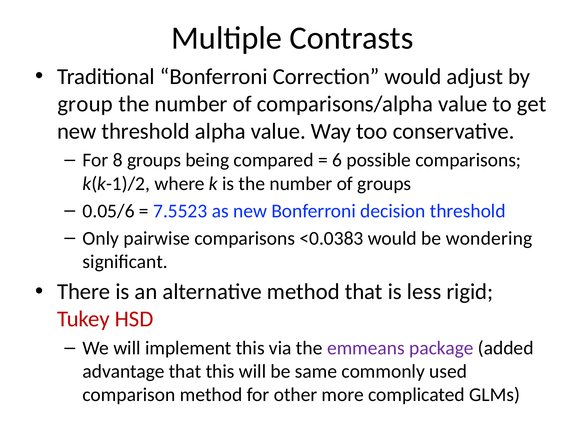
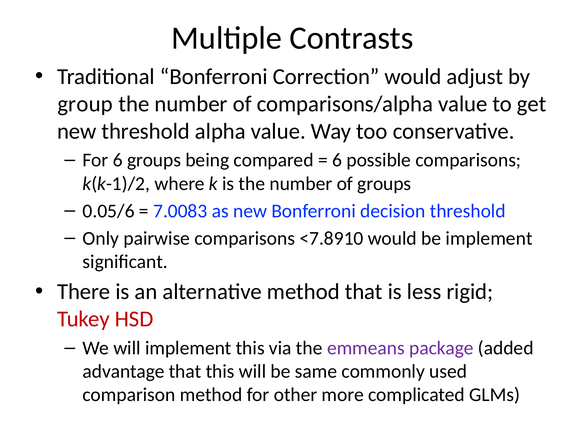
For 8: 8 -> 6
7.5523: 7.5523 -> 7.0083
<0.0383: <0.0383 -> <7.8910
be wondering: wondering -> implement
